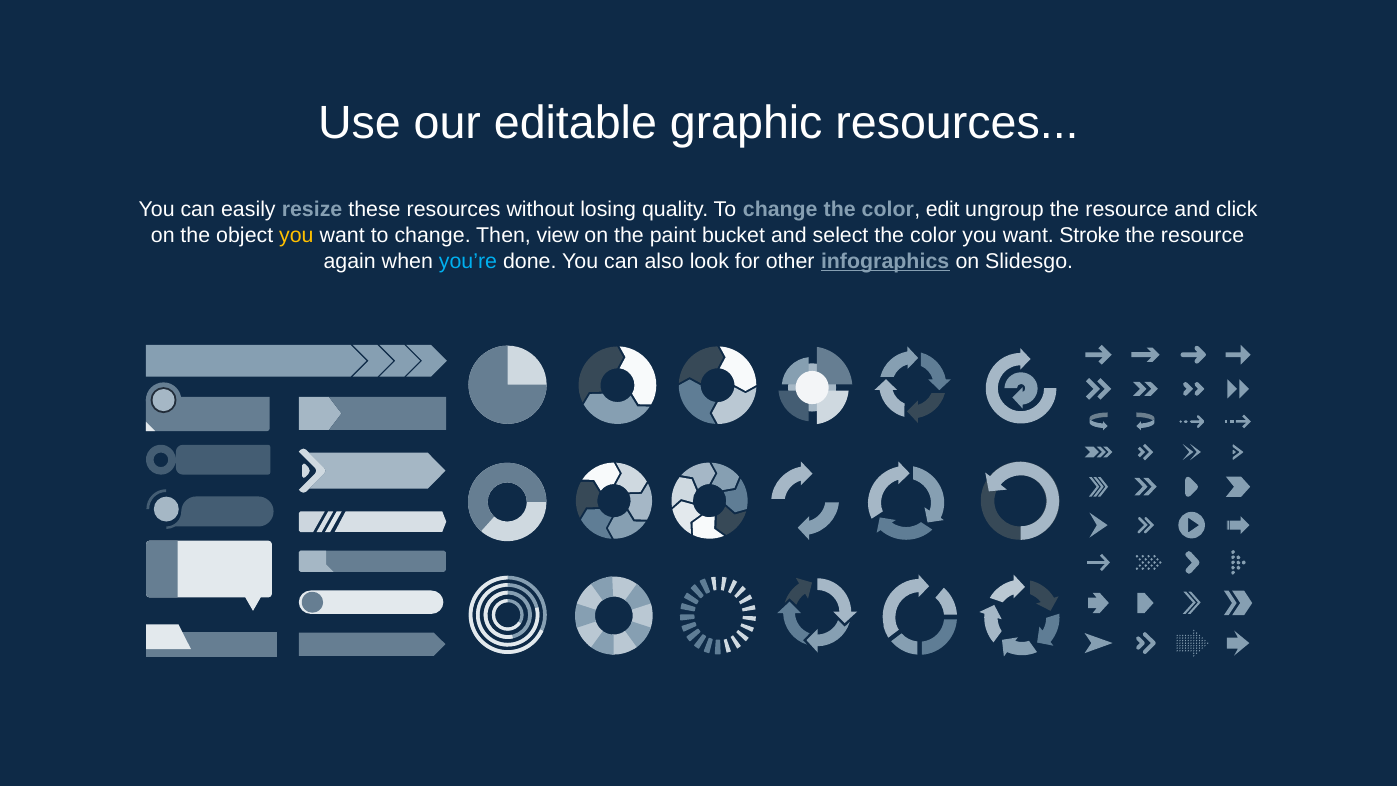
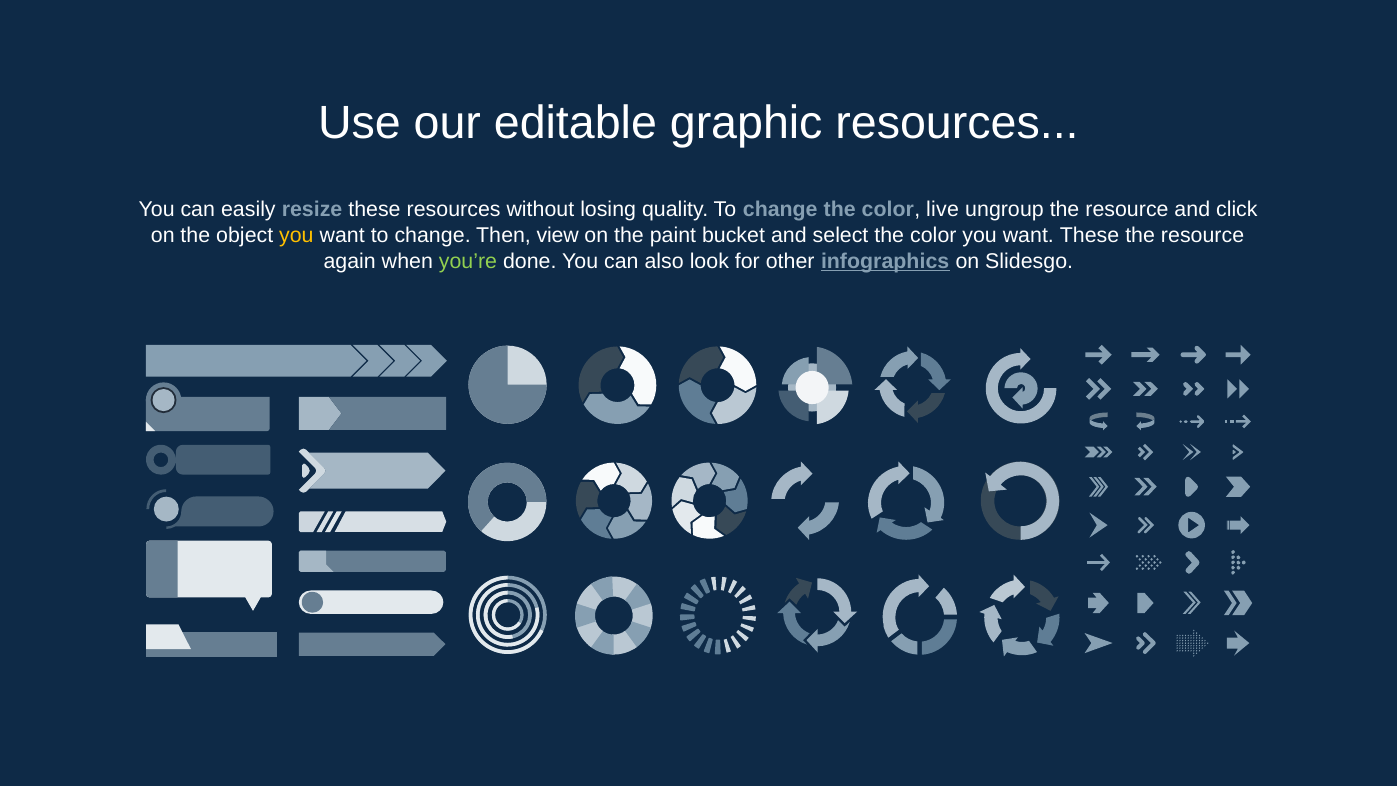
edit: edit -> live
want Stroke: Stroke -> These
you’re colour: light blue -> light green
